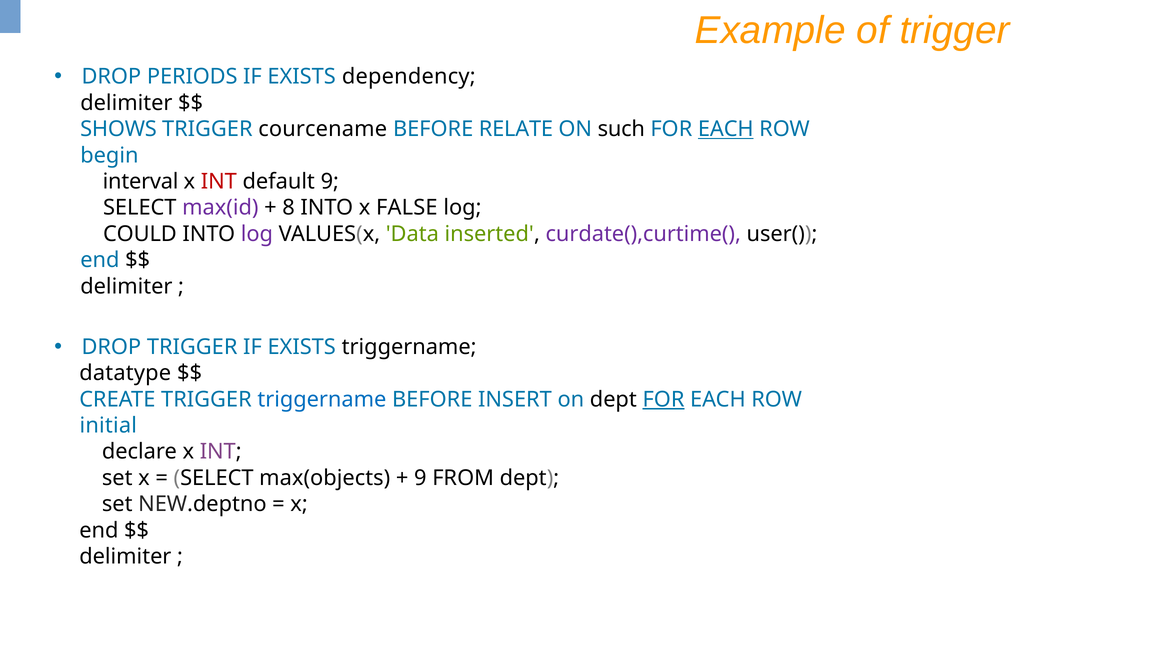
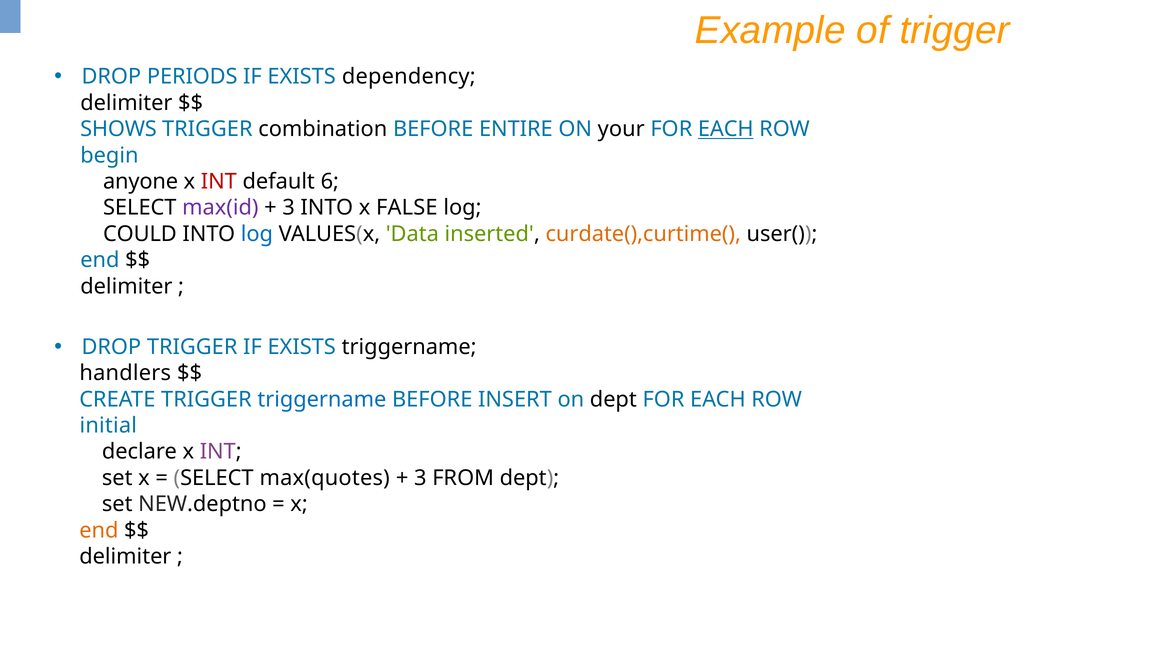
courcename: courcename -> combination
RELATE: RELATE -> ENTIRE
such: such -> your
interval: interval -> anyone
default 9: 9 -> 6
8 at (289, 208): 8 -> 3
log at (257, 234) colour: purple -> blue
curdate(),curtime( colour: purple -> orange
datatype: datatype -> handlers
FOR at (664, 399) underline: present -> none
max(objects: max(objects -> max(quotes
9 at (420, 478): 9 -> 3
end at (99, 530) colour: black -> orange
